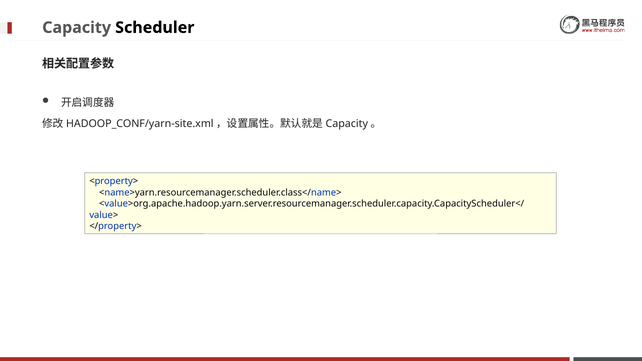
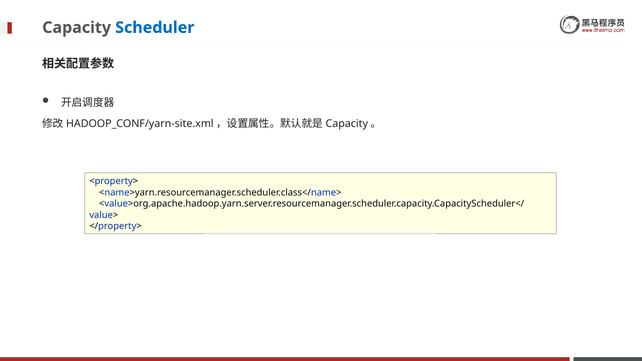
Scheduler colour: black -> blue
